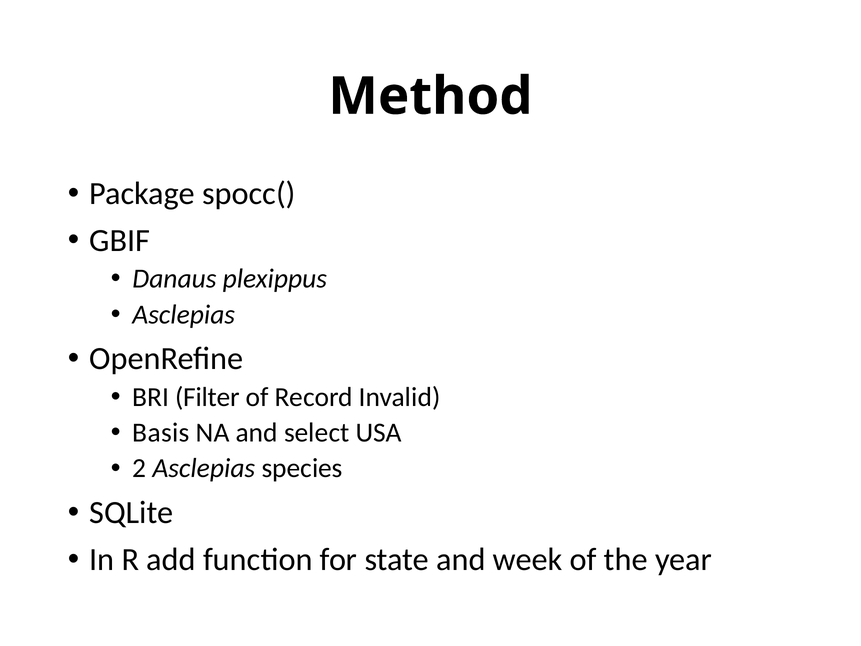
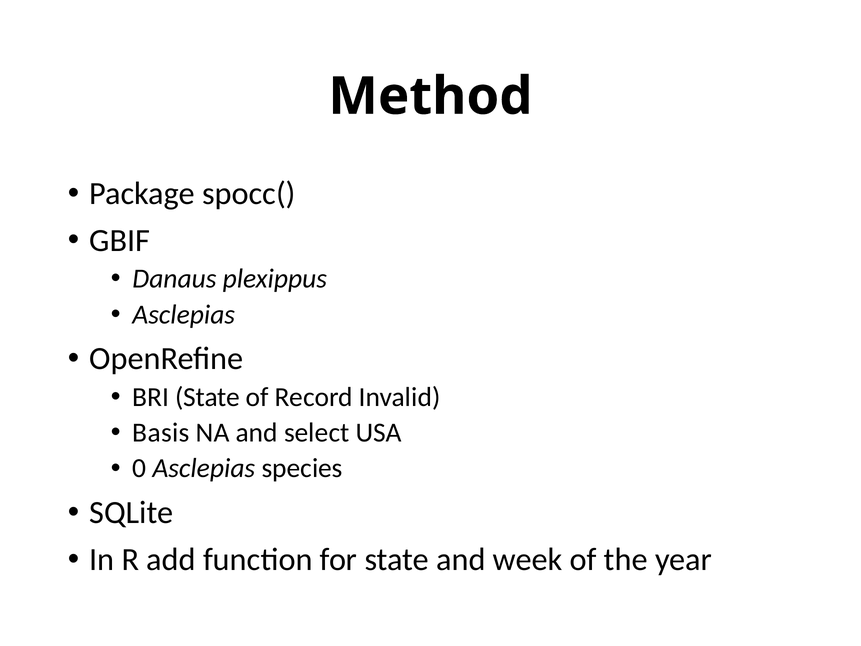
BRI Filter: Filter -> State
2: 2 -> 0
